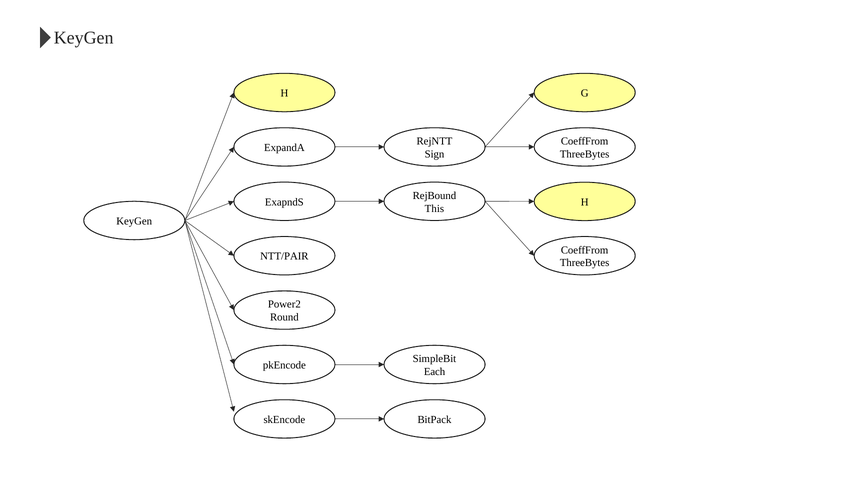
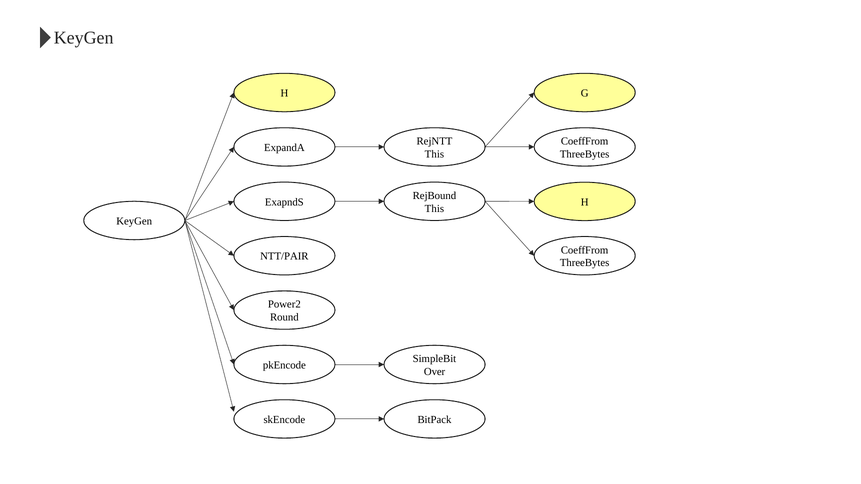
Sign at (435, 154): Sign -> This
Each: Each -> Over
